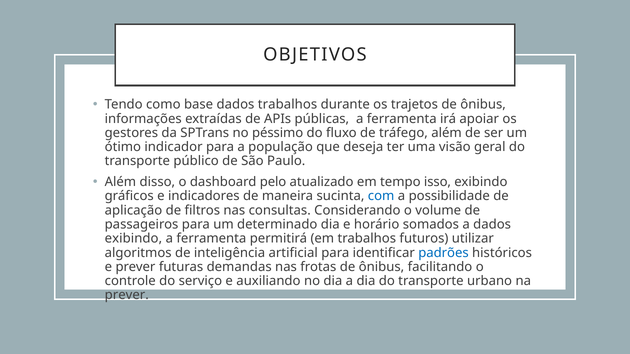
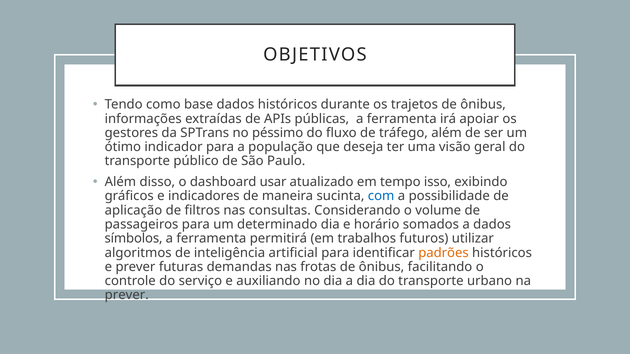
dados trabalhos: trabalhos -> históricos
pelo: pelo -> usar
exibindo at (133, 239): exibindo -> símbolos
padrões colour: blue -> orange
